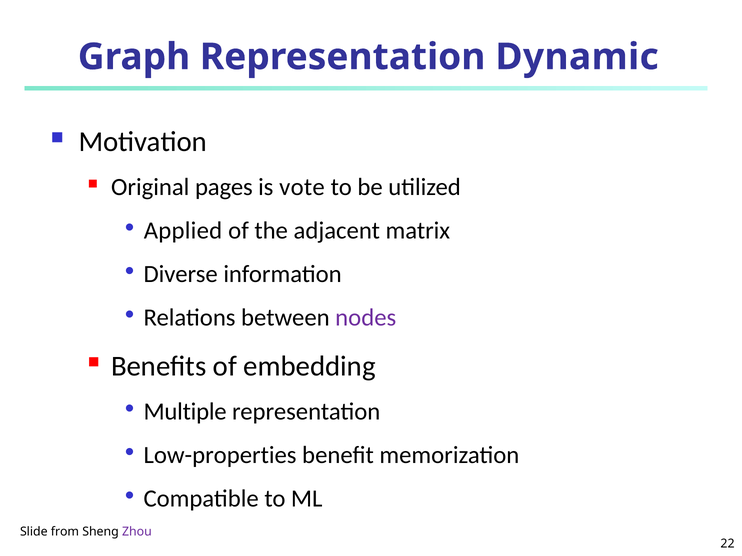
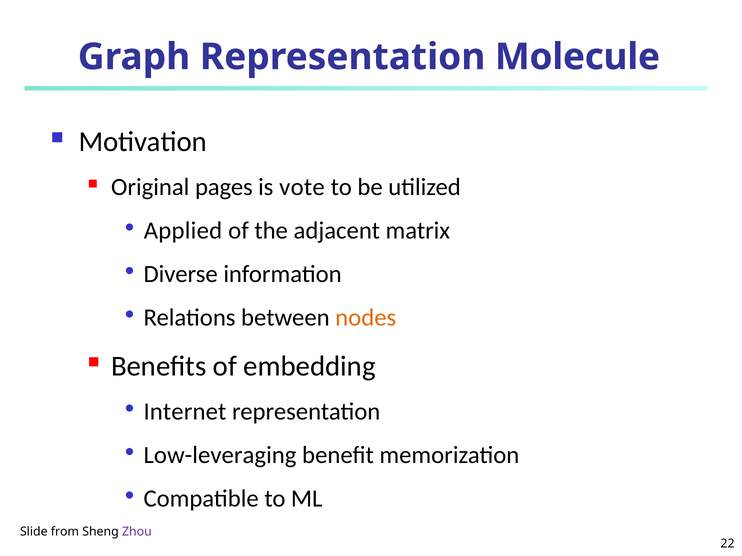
Dynamic: Dynamic -> Molecule
nodes colour: purple -> orange
Multiple: Multiple -> Internet
Low-properties: Low-properties -> Low-leveraging
